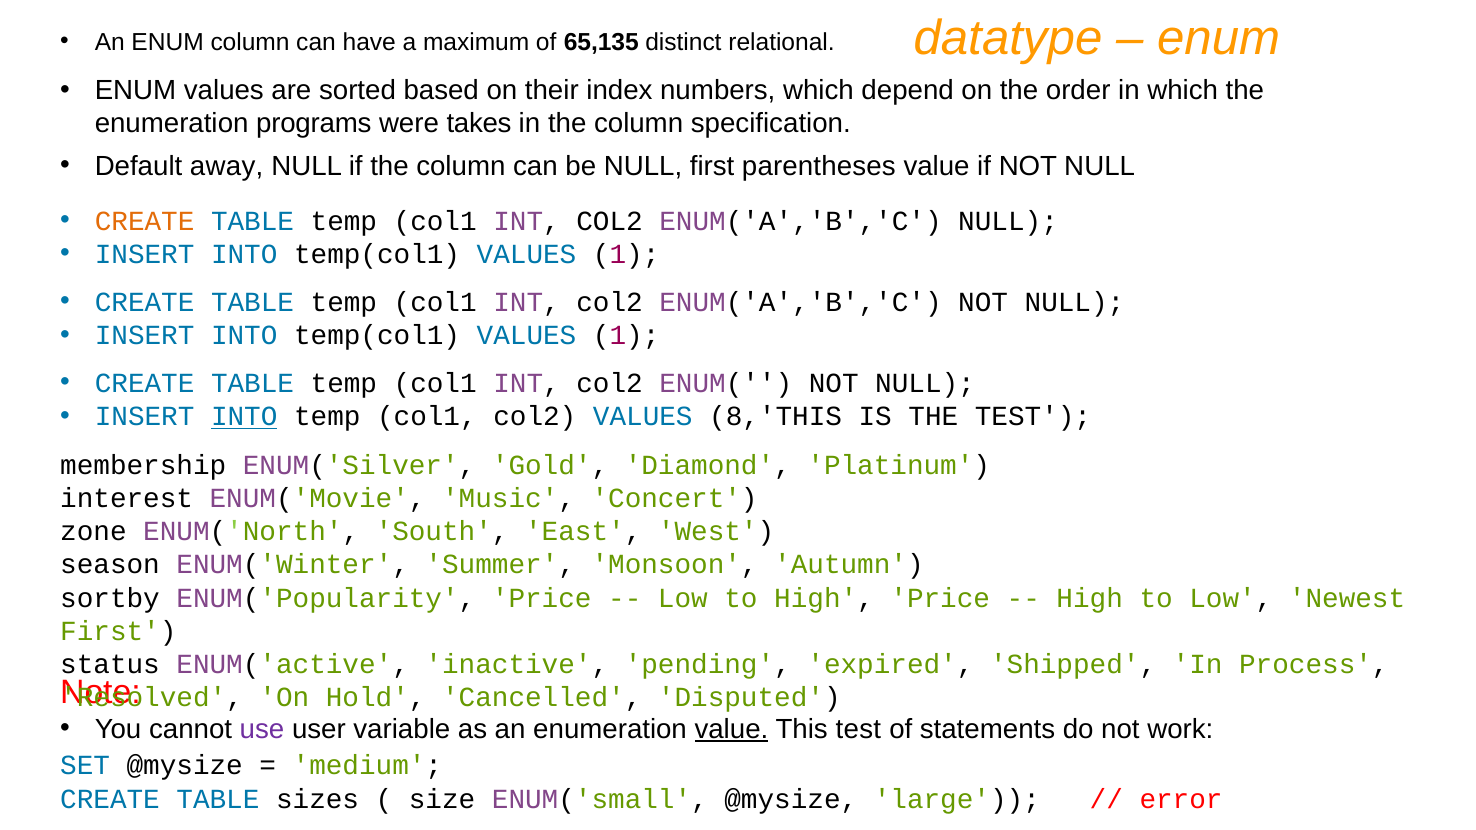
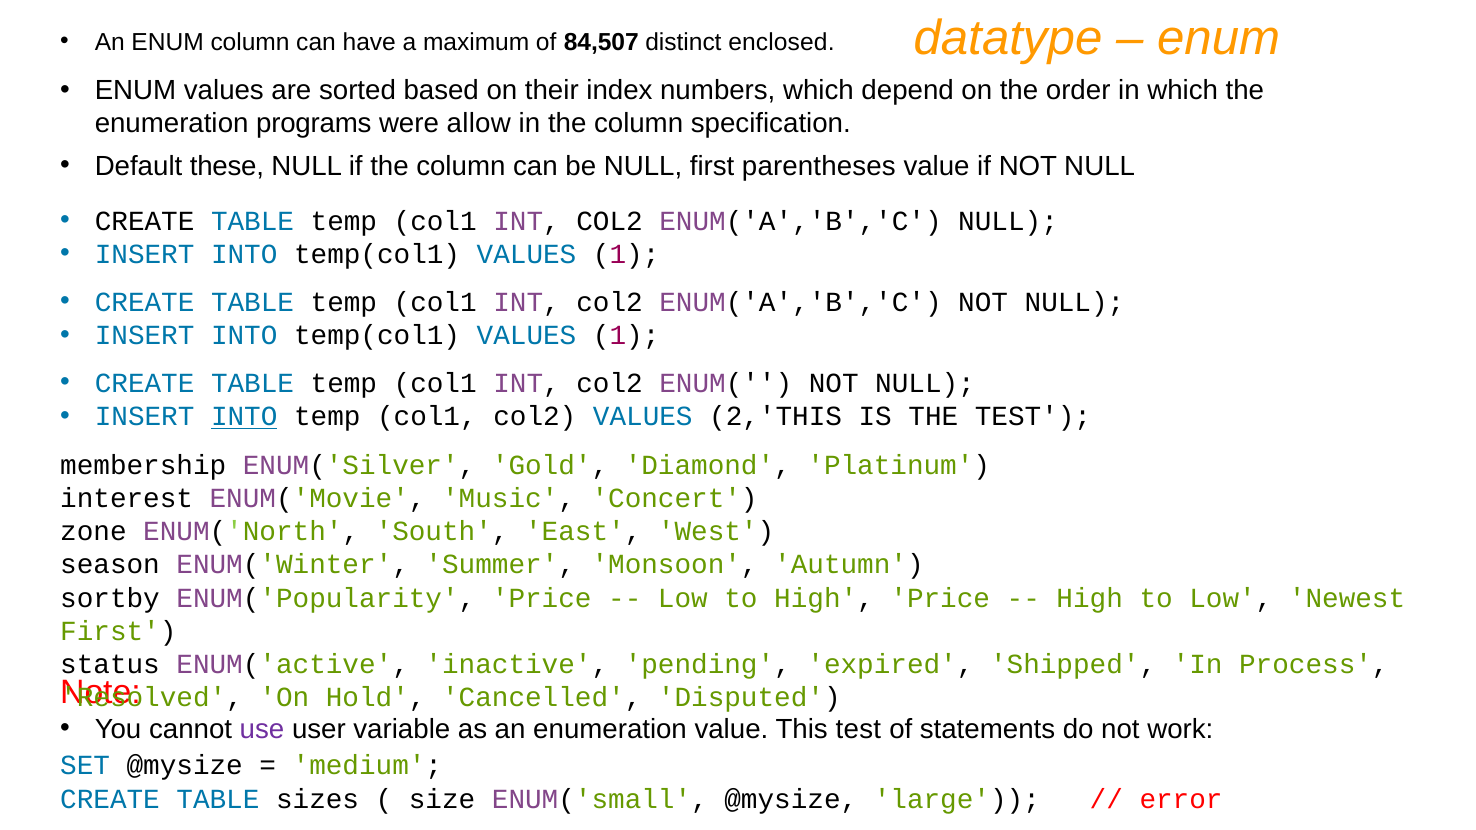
65,135: 65,135 -> 84,507
relational: relational -> enclosed
takes: takes -> allow
away: away -> these
CREATE at (145, 221) colour: orange -> black
8,'THIS: 8,'THIS -> 2,'THIS
value at (731, 729) underline: present -> none
